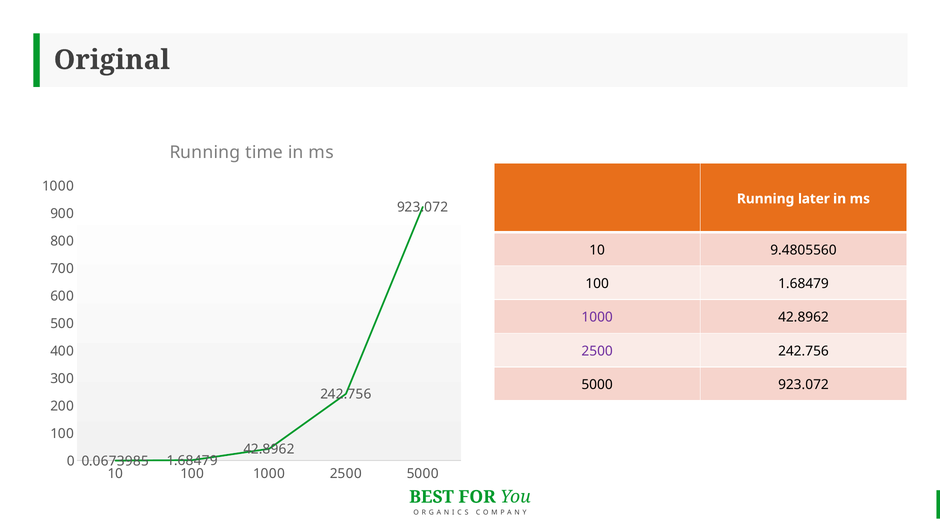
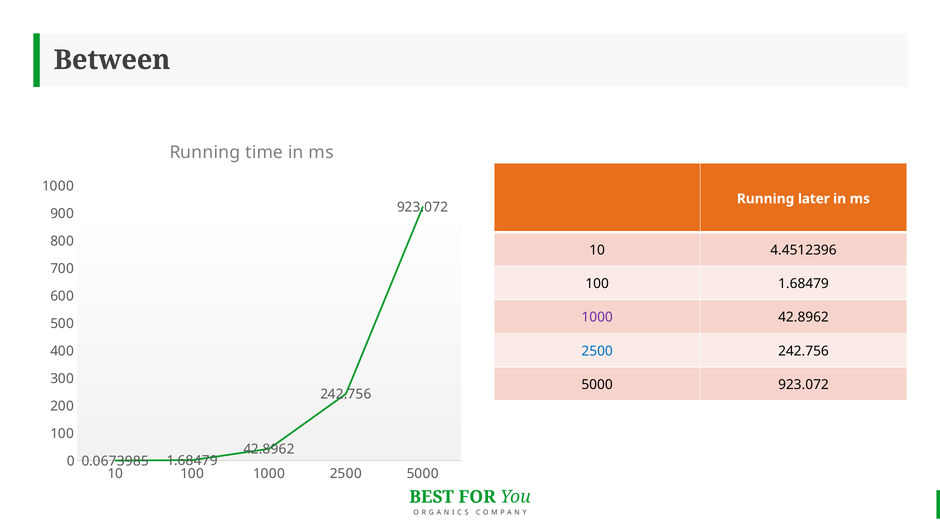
Original: Original -> Between
9.4805560: 9.4805560 -> 4.4512396
2500 at (597, 351) colour: purple -> blue
